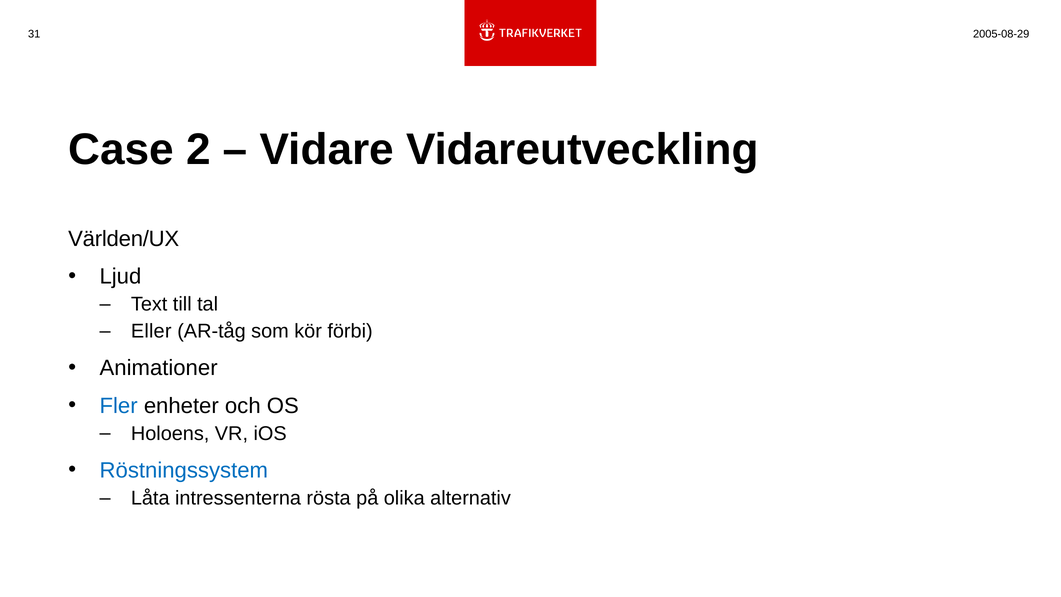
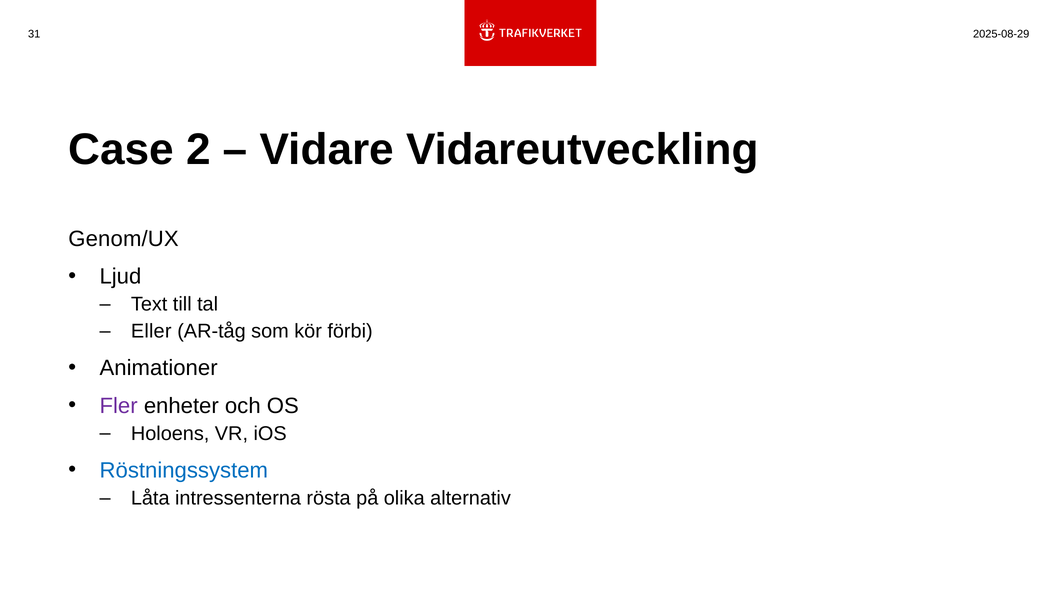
2005-08-29: 2005-08-29 -> 2025-08-29
Världen/UX: Världen/UX -> Genom/UX
Fler colour: blue -> purple
